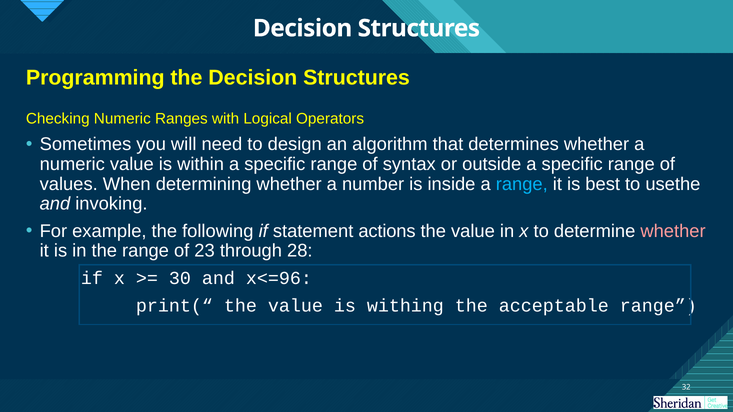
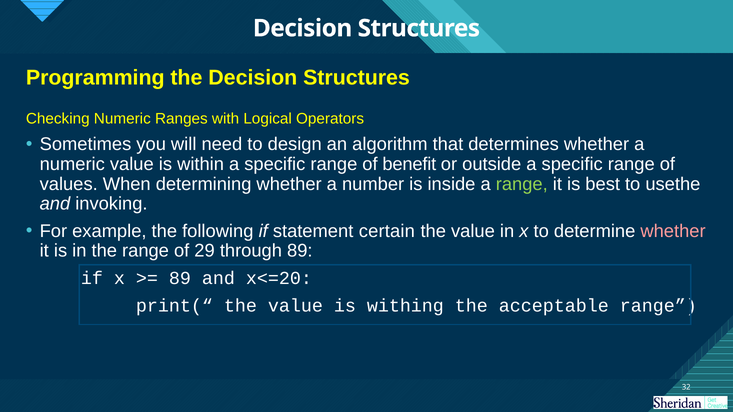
syntax: syntax -> benefit
range at (522, 184) colour: light blue -> light green
actions: actions -> certain
23: 23 -> 29
through 28: 28 -> 89
30 at (180, 279): 30 -> 89
x<=96: x<=96 -> x<=20
